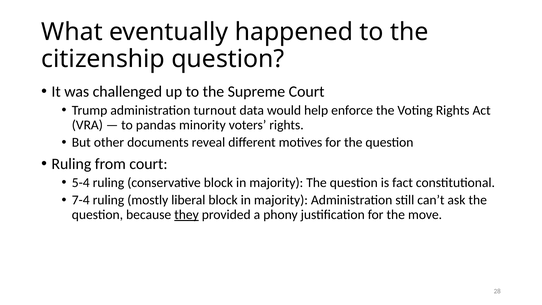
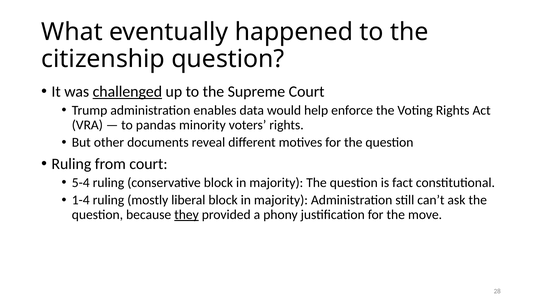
challenged underline: none -> present
turnout: turnout -> enables
7-4: 7-4 -> 1-4
